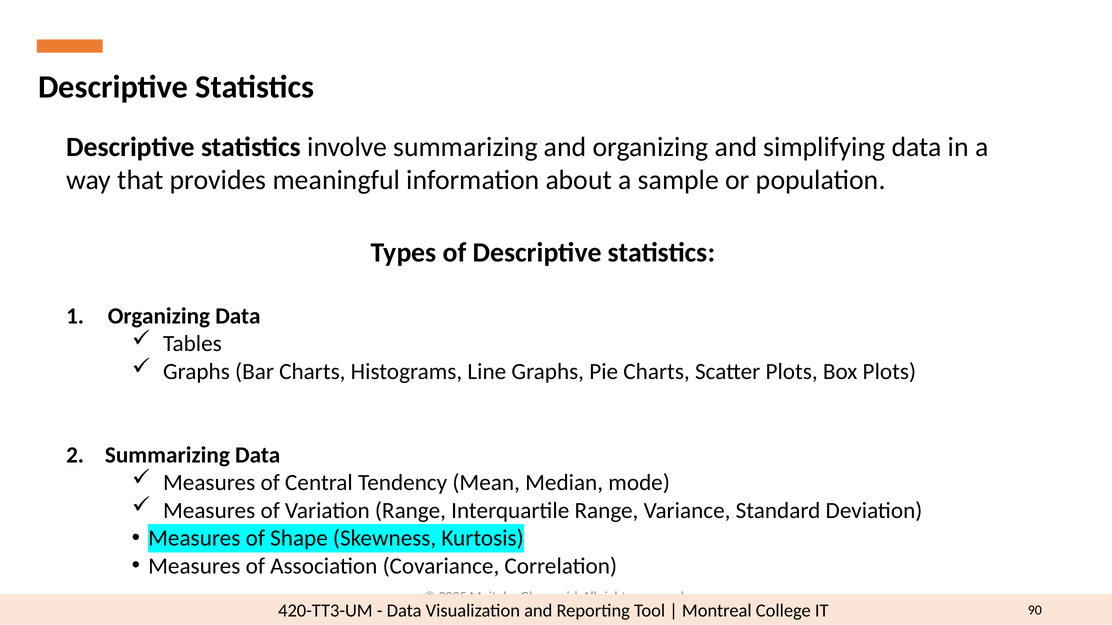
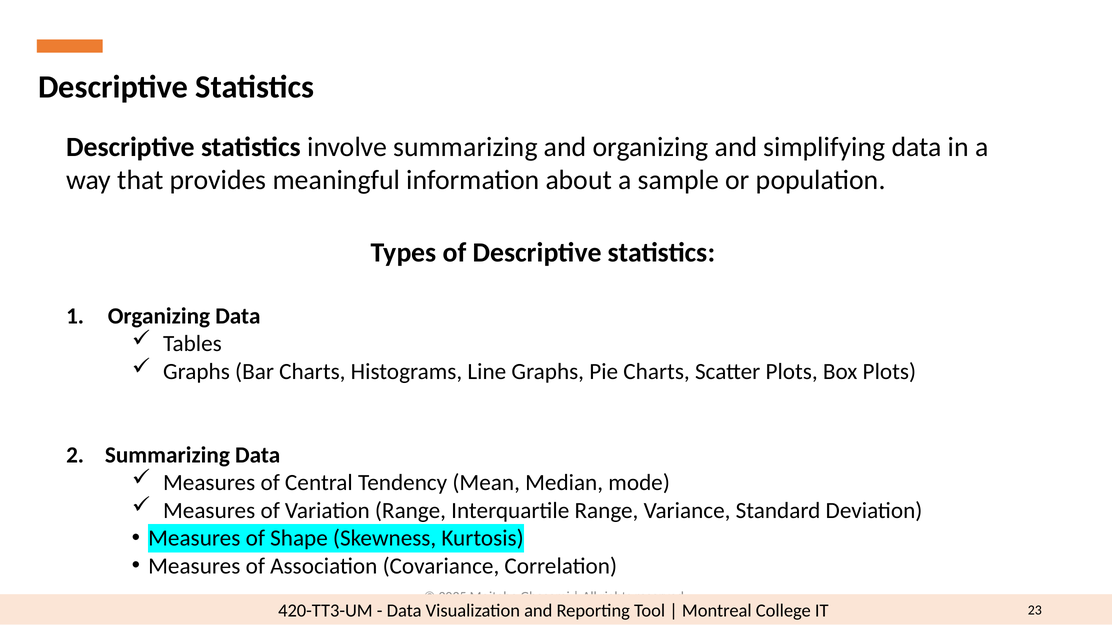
90: 90 -> 23
